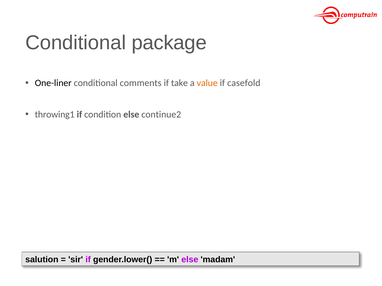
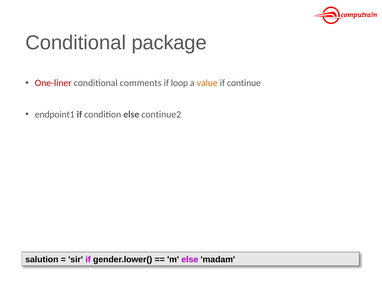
One-liner colour: black -> red
take: take -> loop
casefold: casefold -> continue
throwing1: throwing1 -> endpoint1
